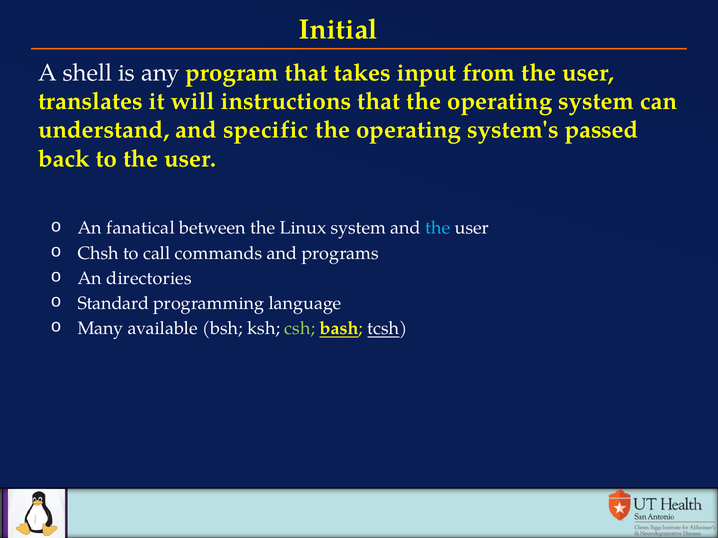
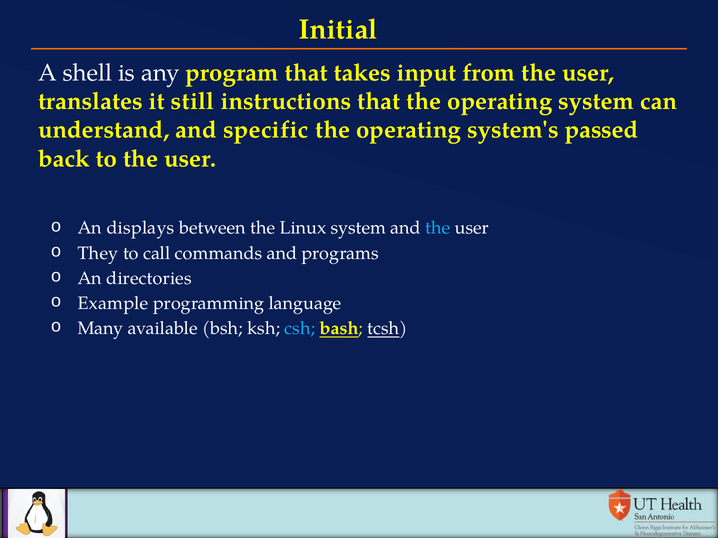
will: will -> still
fanatical: fanatical -> displays
Chsh: Chsh -> They
Standard: Standard -> Example
csh colour: light green -> light blue
